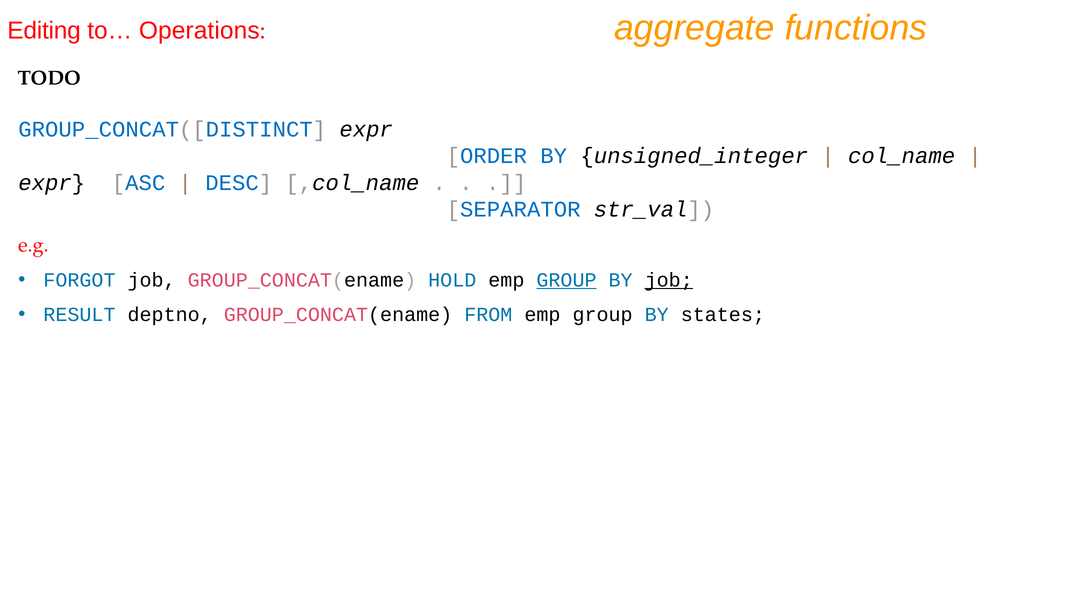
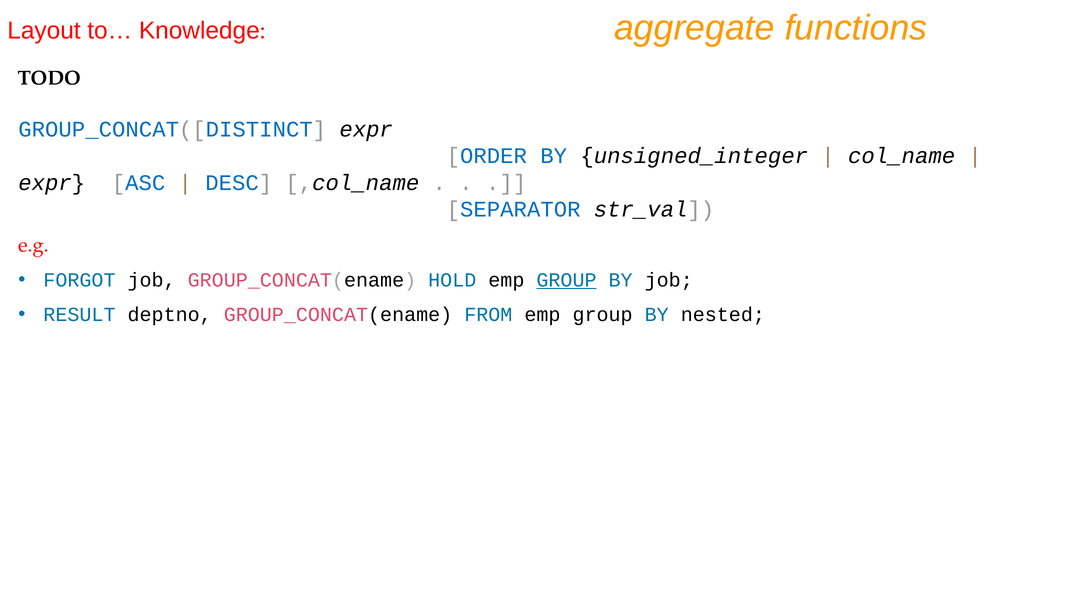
Editing: Editing -> Layout
Operations: Operations -> Knowledge
job at (669, 280) underline: present -> none
states: states -> nested
